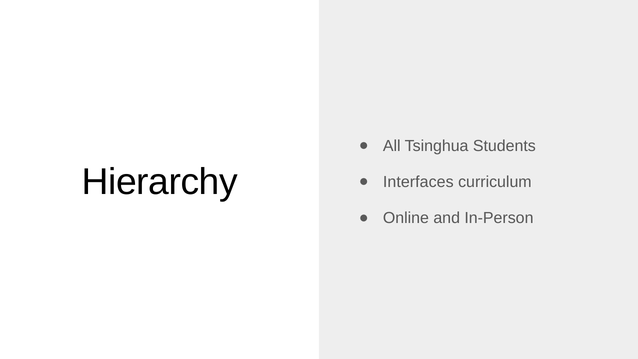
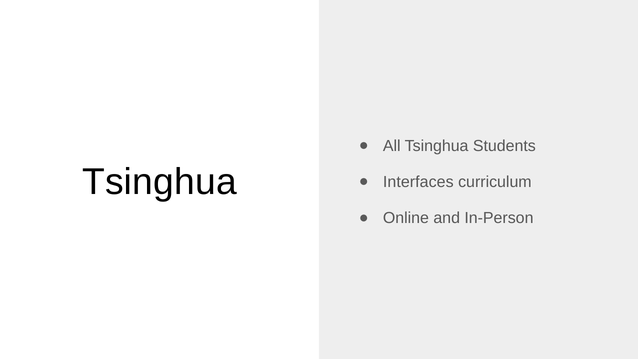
Hierarchy at (160, 182): Hierarchy -> Tsinghua
